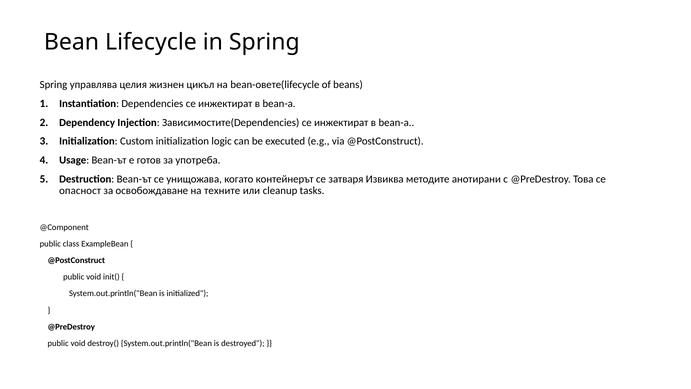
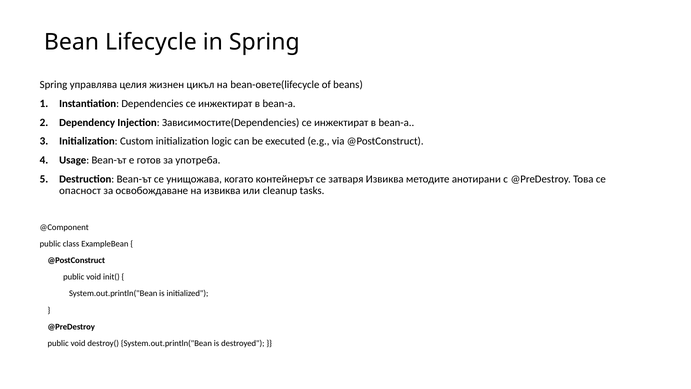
на техните: техните -> извиква
